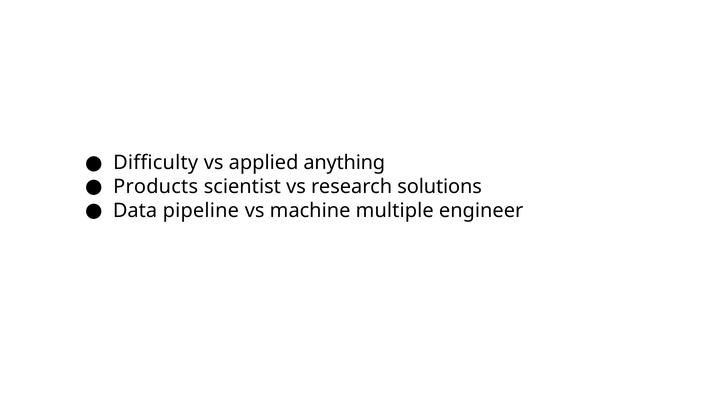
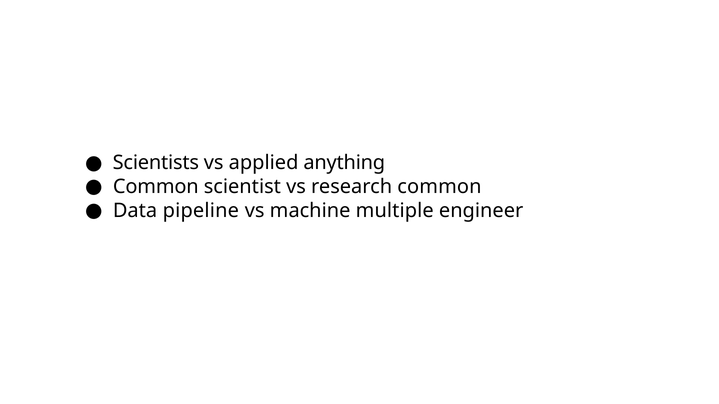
Difficulty: Difficulty -> Scientists
Products at (156, 187): Products -> Common
research solutions: solutions -> common
